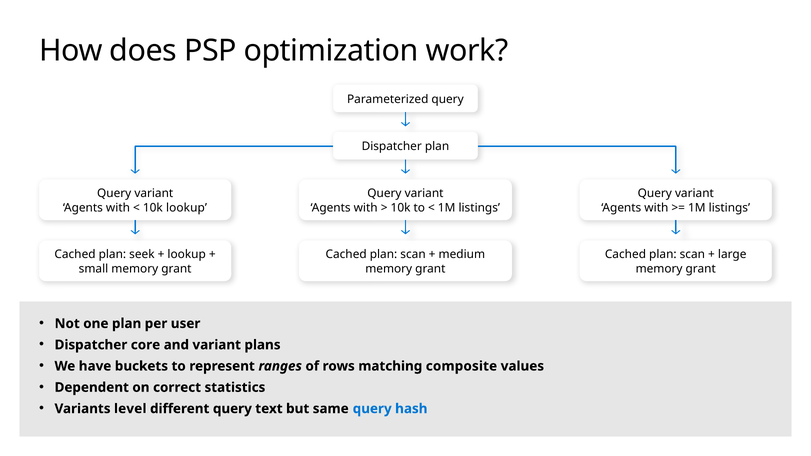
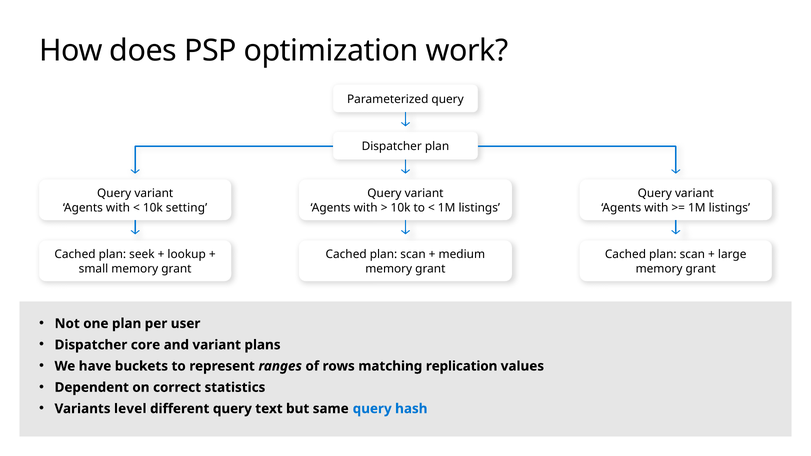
10k lookup: lookup -> setting
composite: composite -> replication
